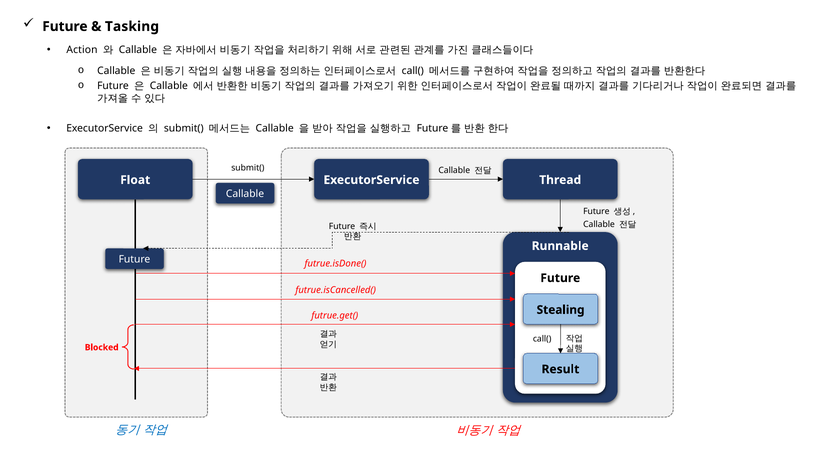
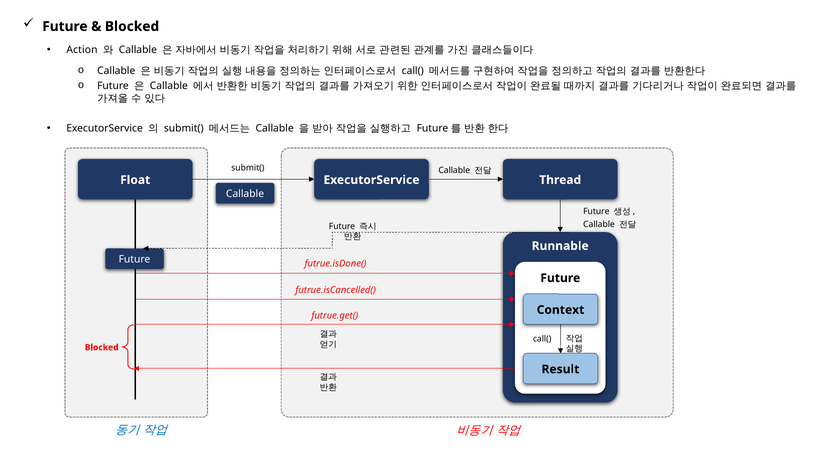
Tasking at (132, 26): Tasking -> Blocked
Stealing: Stealing -> Context
